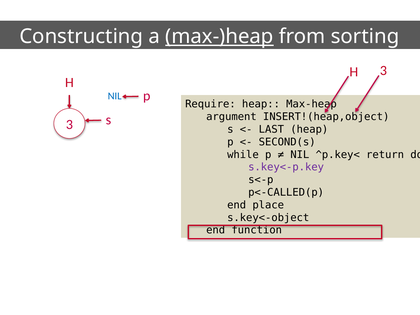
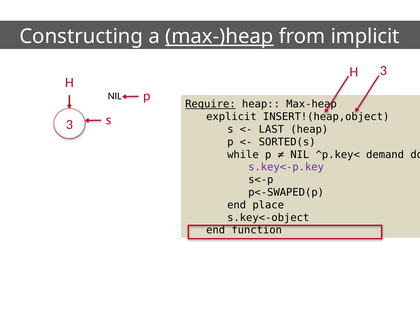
sorting: sorting -> implicit
NIL at (115, 96) colour: blue -> black
Require underline: none -> present
argument: argument -> explicit
SECOND(s: SECOND(s -> SORTED(s
return: return -> demand
p<-CALLED(p: p<-CALLED(p -> p<-SWAPED(p
